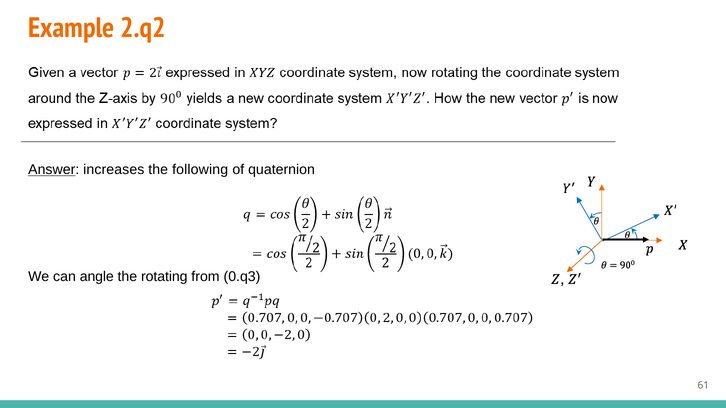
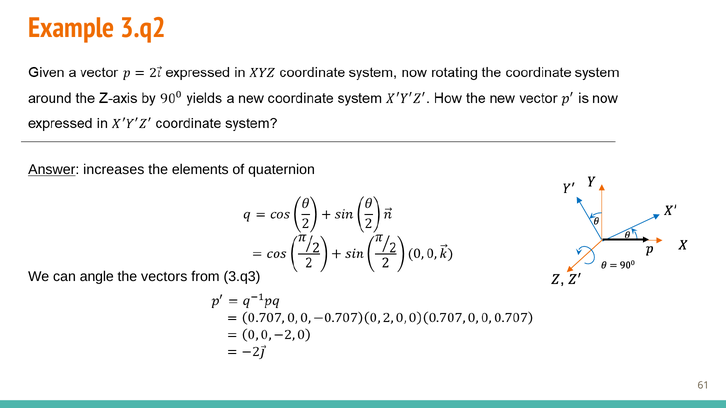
2.q2: 2.q2 -> 3.q2
following: following -> elements
rotating: rotating -> vectors
0.q3: 0.q3 -> 3.q3
